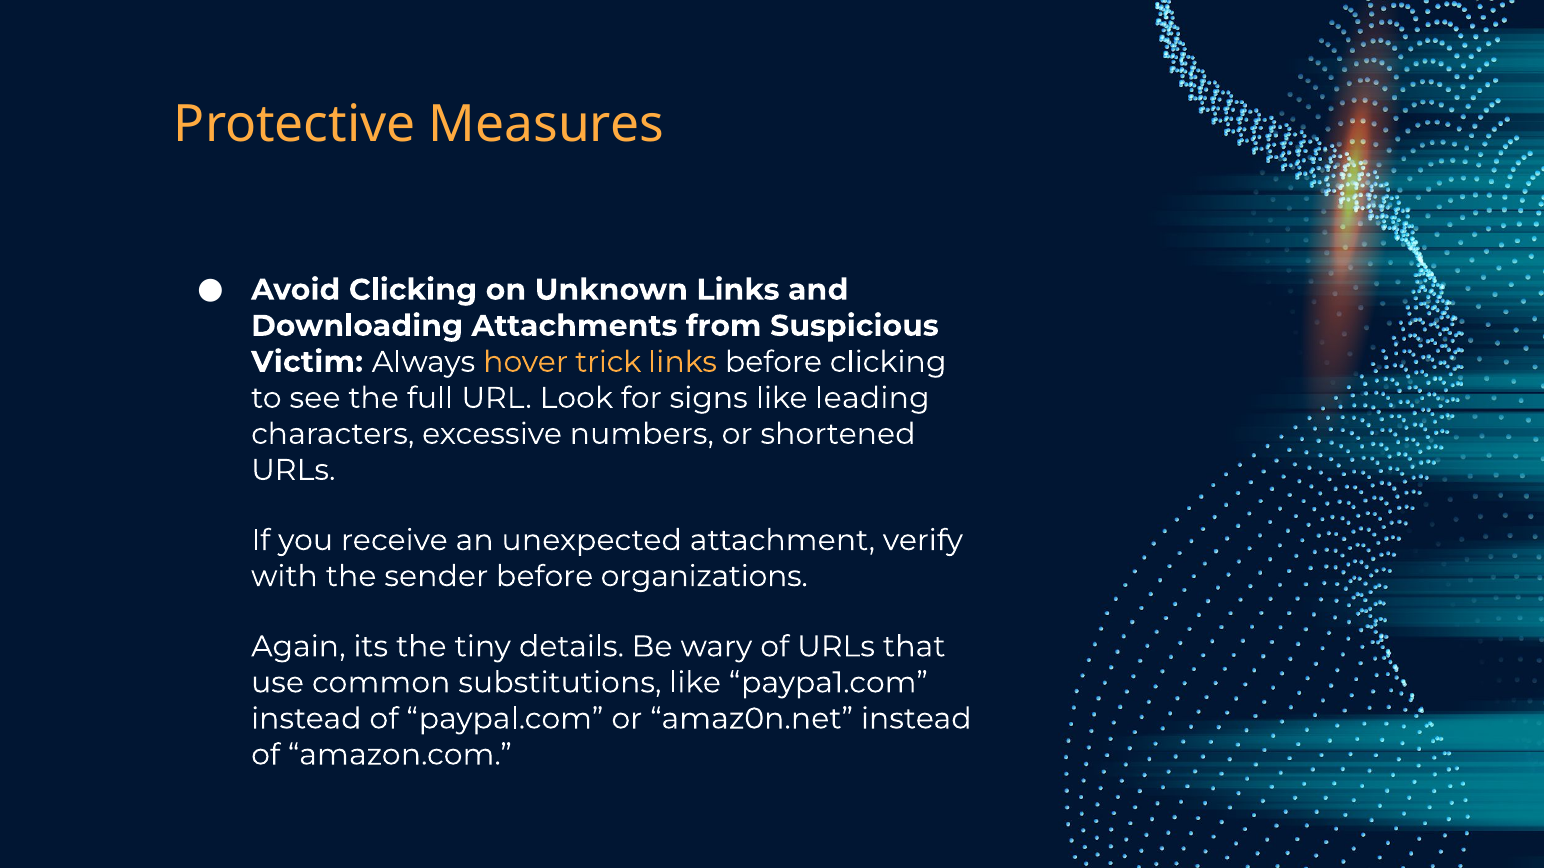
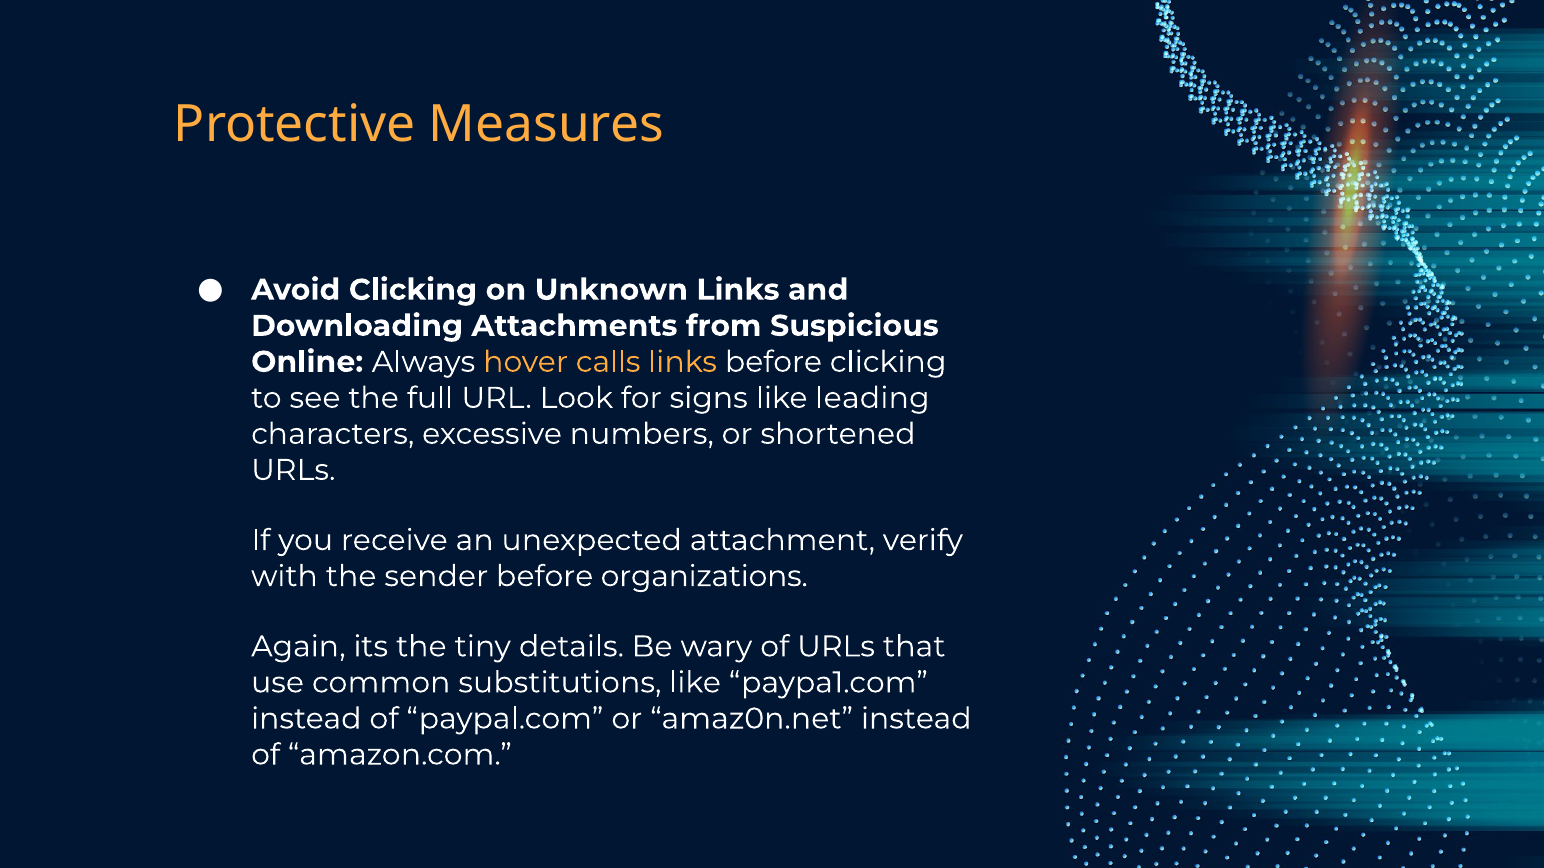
Victim: Victim -> Online
trick: trick -> calls
